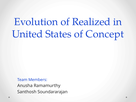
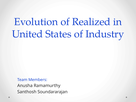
Concept: Concept -> Industry
